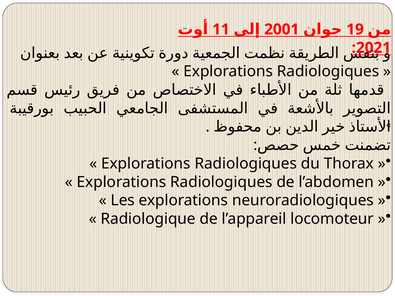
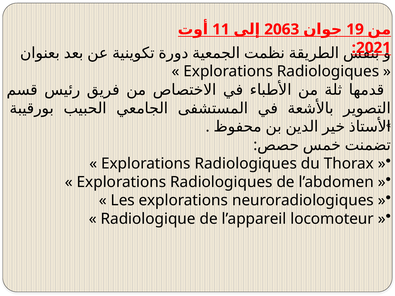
2001: 2001 -> 2063
